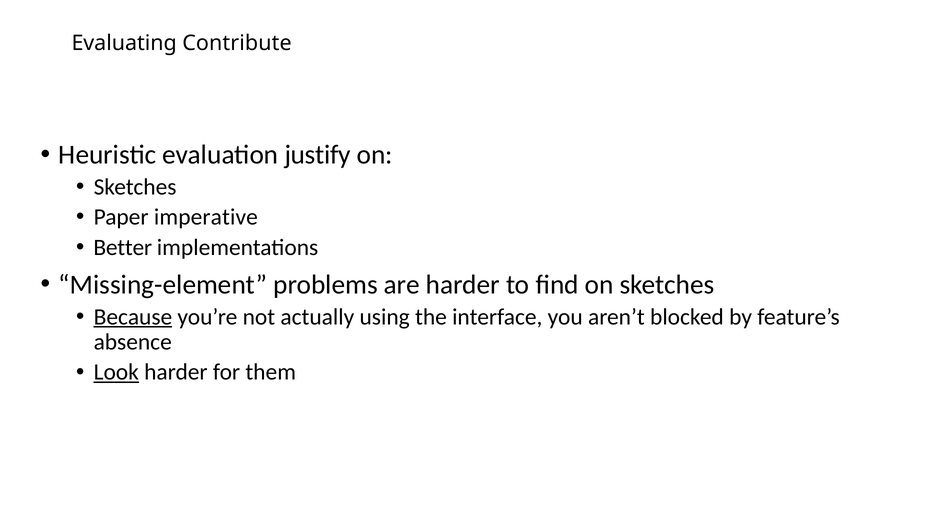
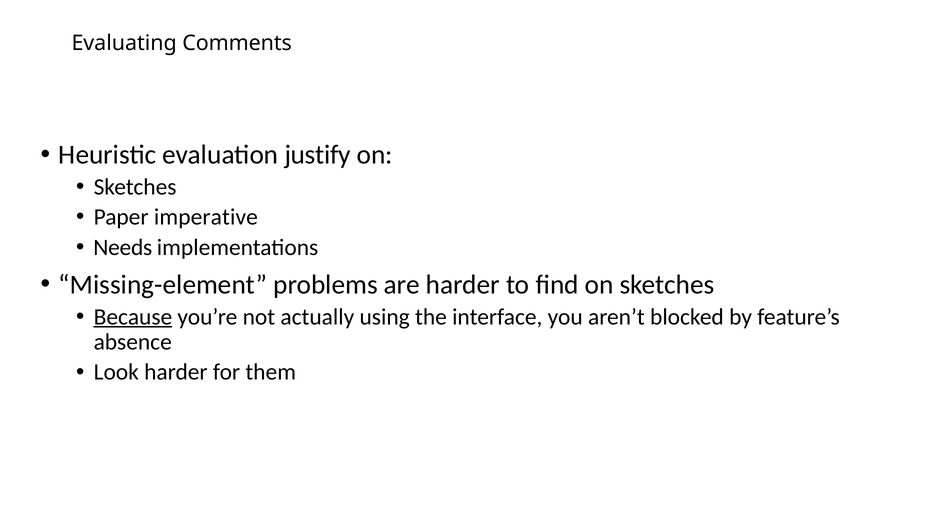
Contribute: Contribute -> Comments
Better: Better -> Needs
Look underline: present -> none
